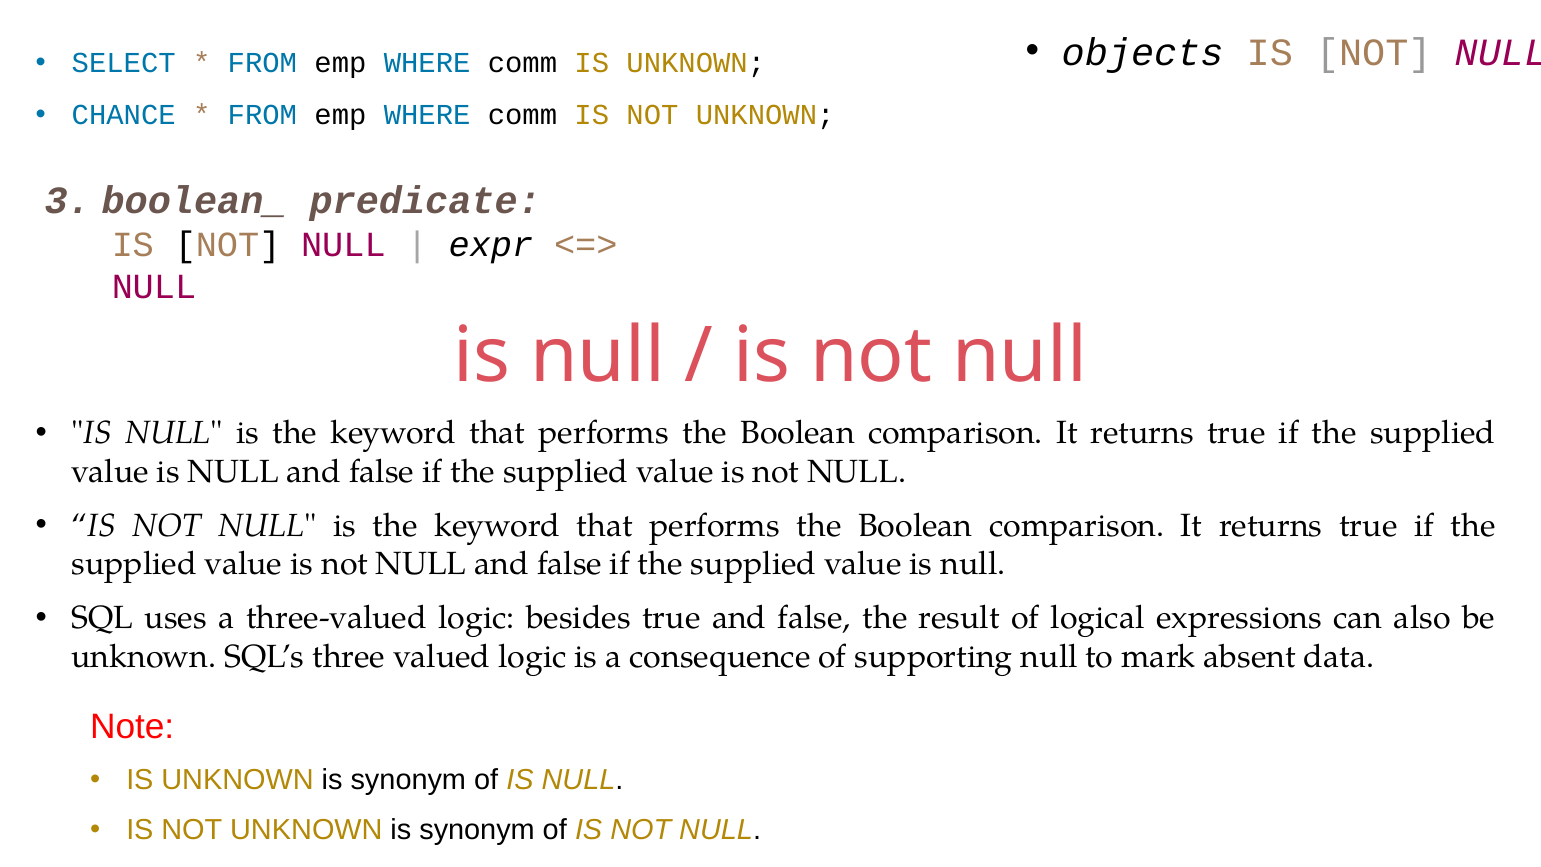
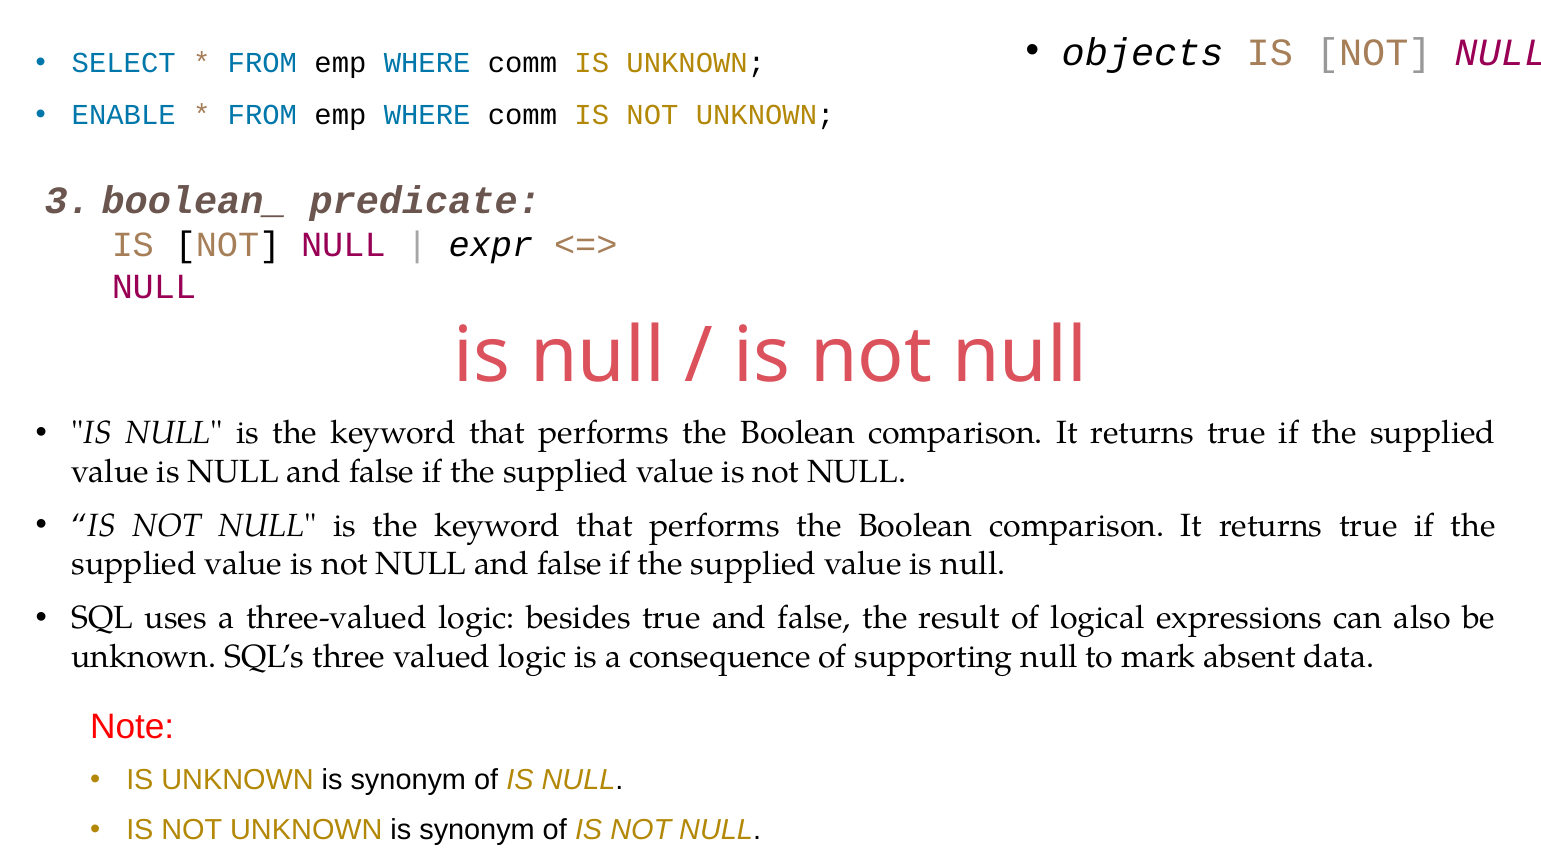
CHANCE: CHANCE -> ENABLE
